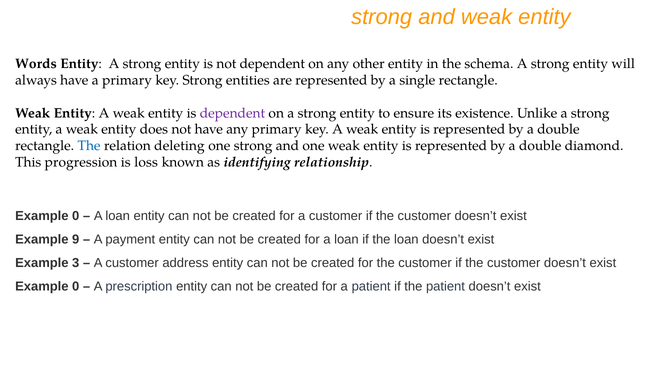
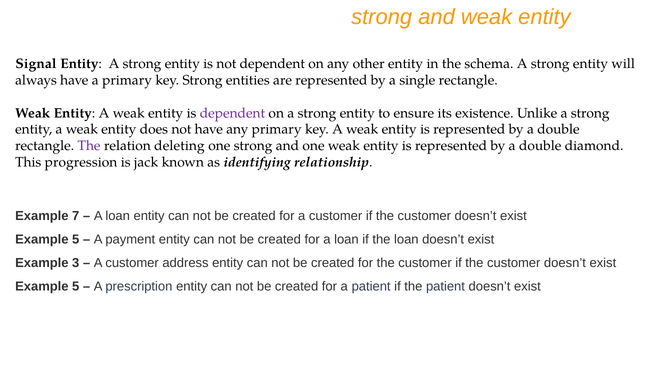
Words: Words -> Signal
The at (89, 146) colour: blue -> purple
loss: loss -> jack
0 at (76, 216): 0 -> 7
9 at (76, 240): 9 -> 5
0 at (76, 286): 0 -> 5
